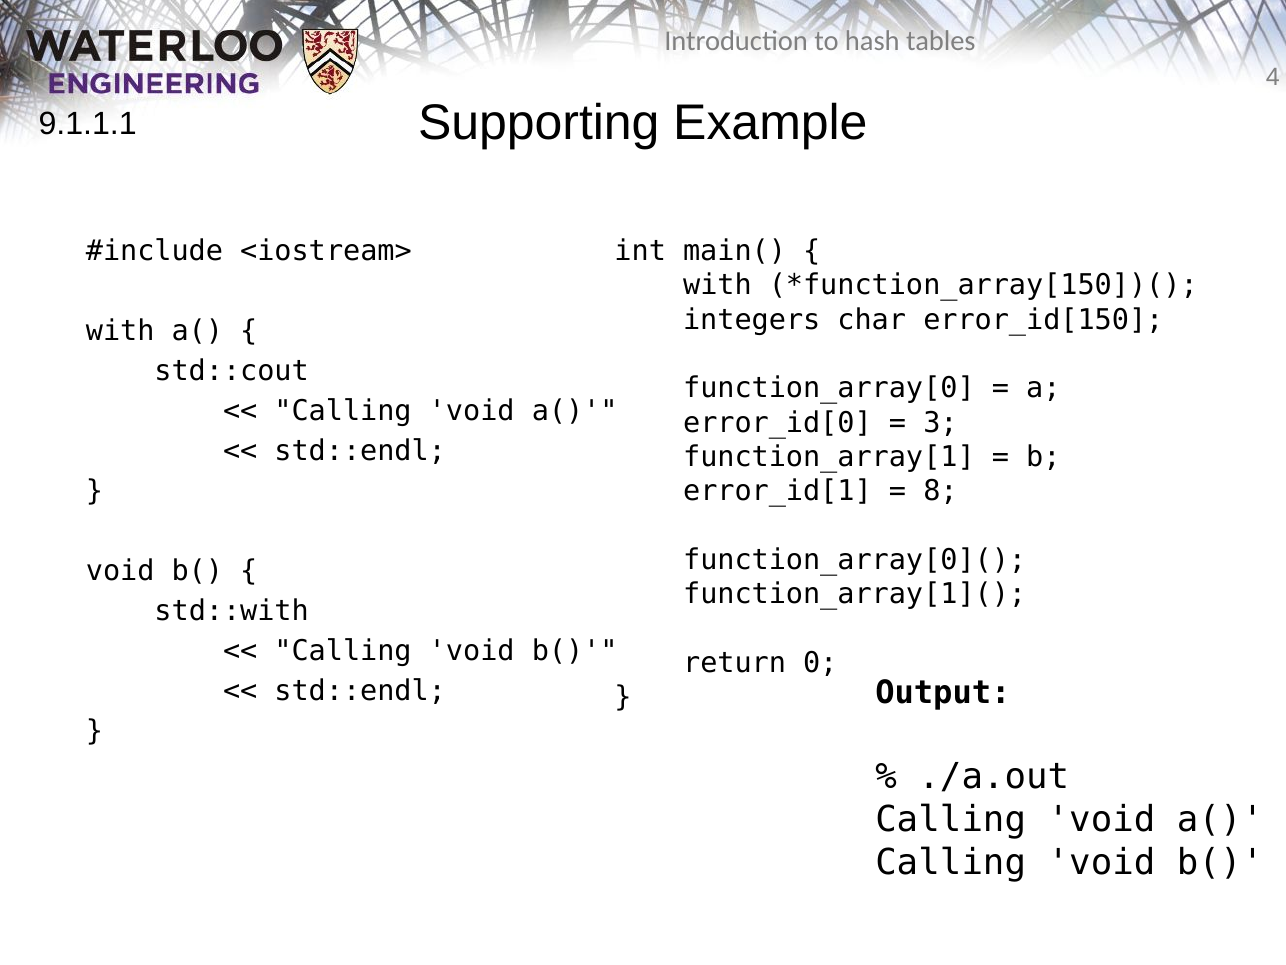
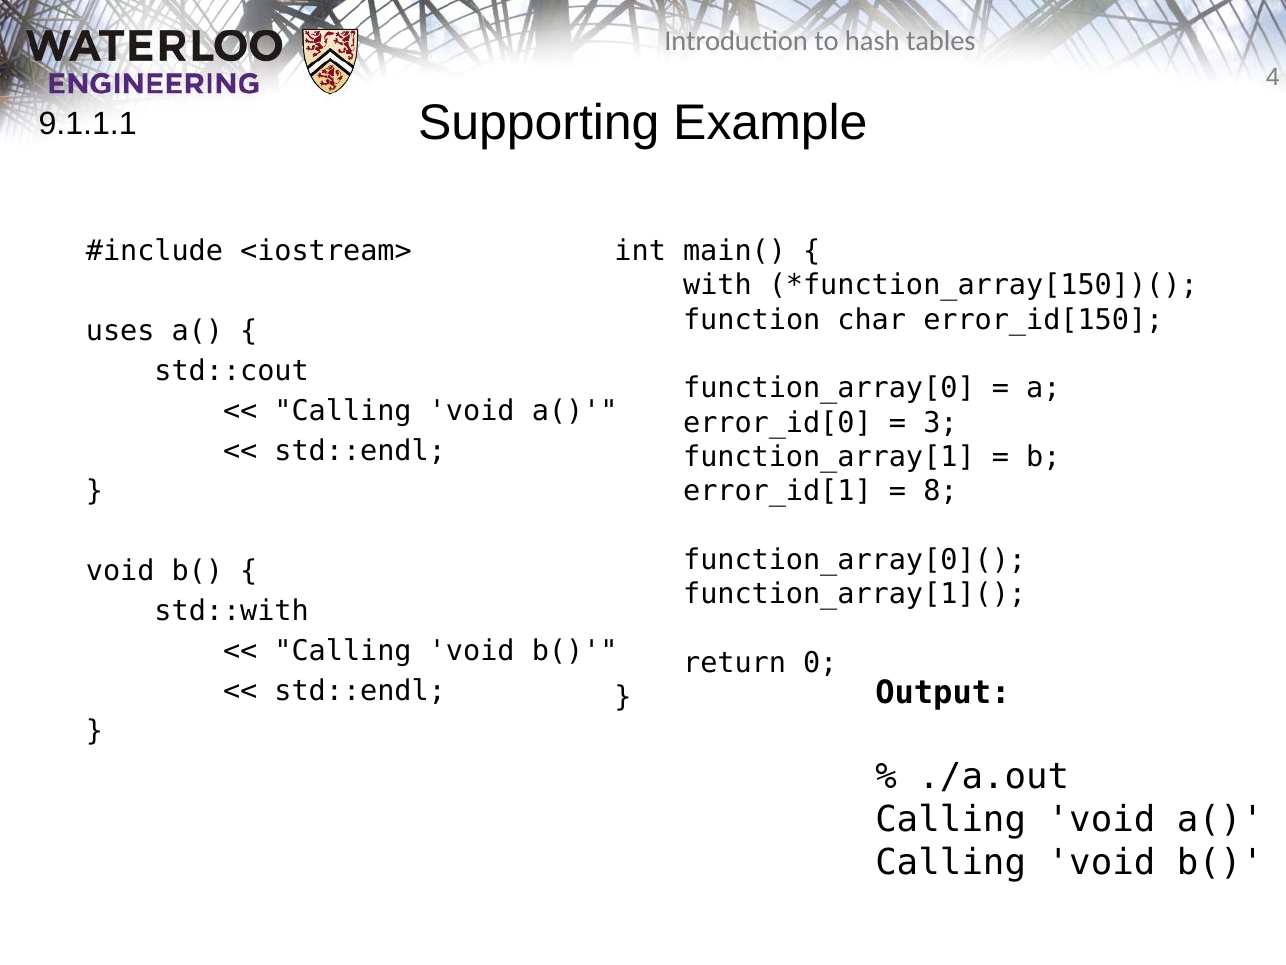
integers: integers -> function
with at (120, 331): with -> uses
